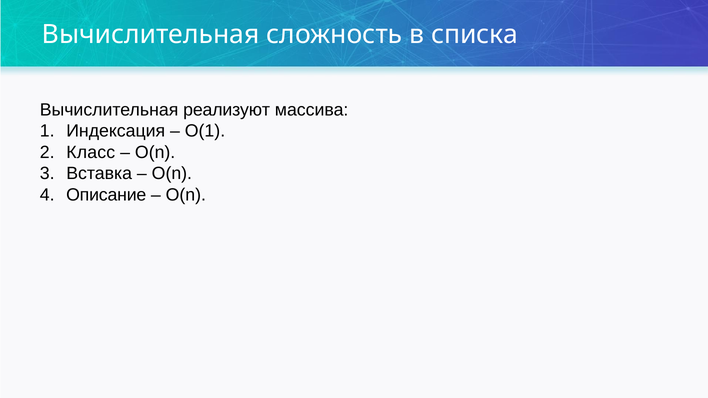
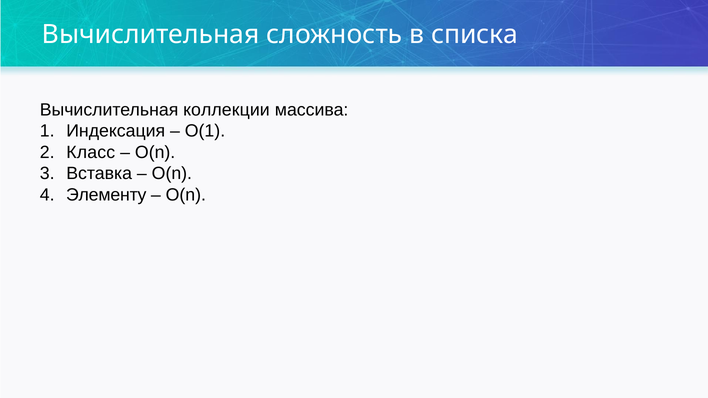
реализуют: реализуют -> коллекции
Описание: Описание -> Элементу
